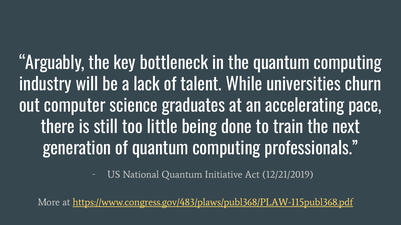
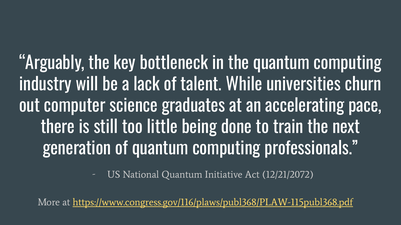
12/21/2019: 12/21/2019 -> 12/21/2072
https://www.congress.gov/483/plaws/publ368/PLAW-115publ368.pdf: https://www.congress.gov/483/plaws/publ368/PLAW-115publ368.pdf -> https://www.congress.gov/116/plaws/publ368/PLAW-115publ368.pdf
